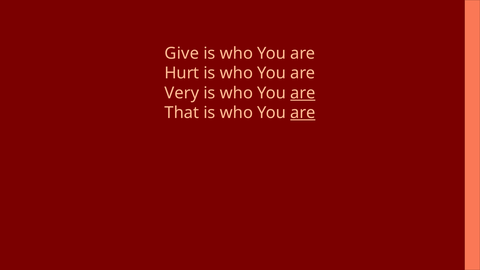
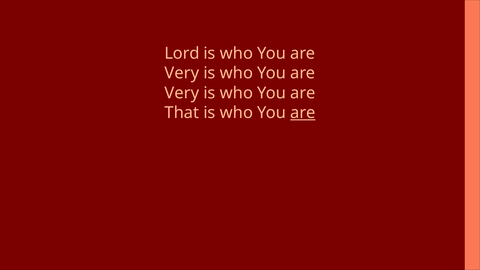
Give: Give -> Lord
Hurt at (182, 73): Hurt -> Very
are at (303, 93) underline: present -> none
